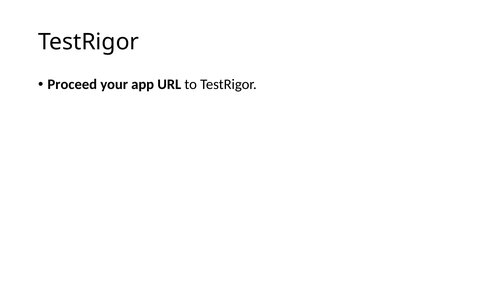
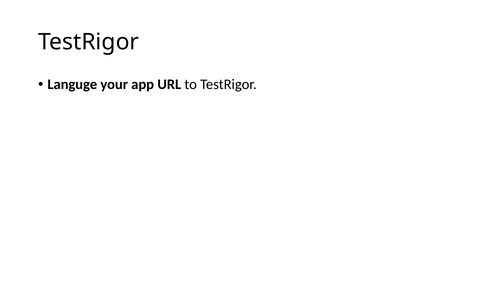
Proceed: Proceed -> Languge
